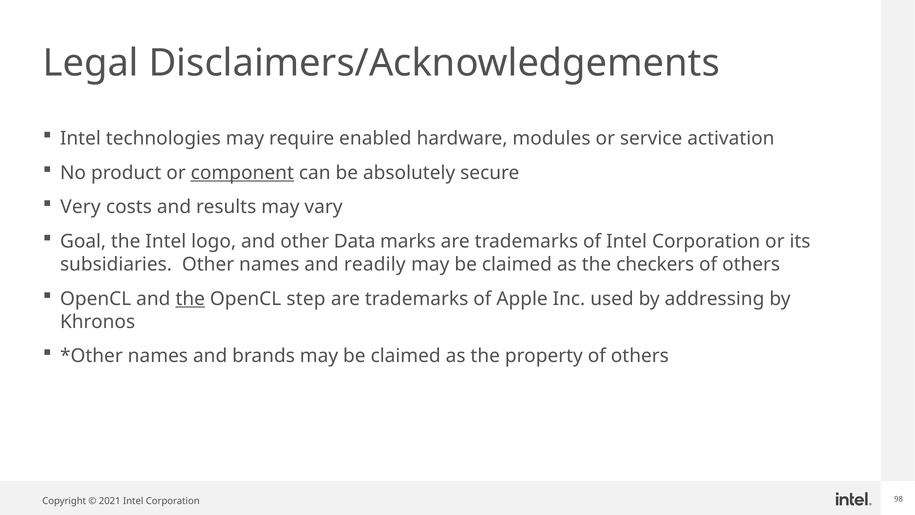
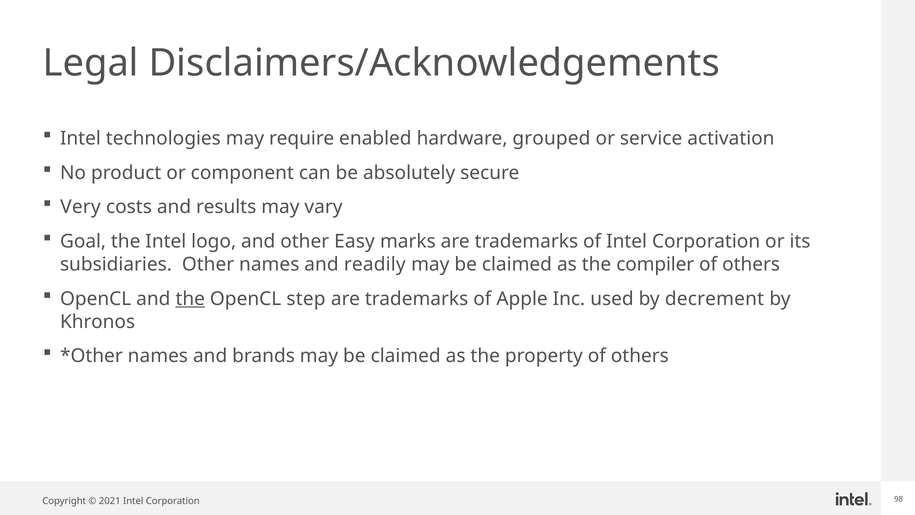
modules: modules -> grouped
component underline: present -> none
Data: Data -> Easy
checkers: checkers -> compiler
addressing: addressing -> decrement
